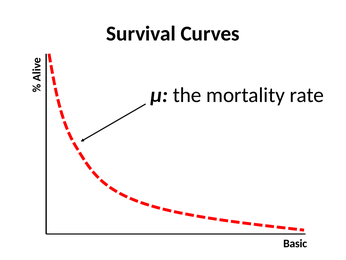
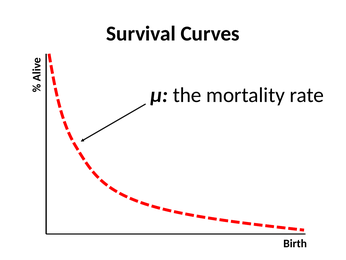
Basic: Basic -> Birth
